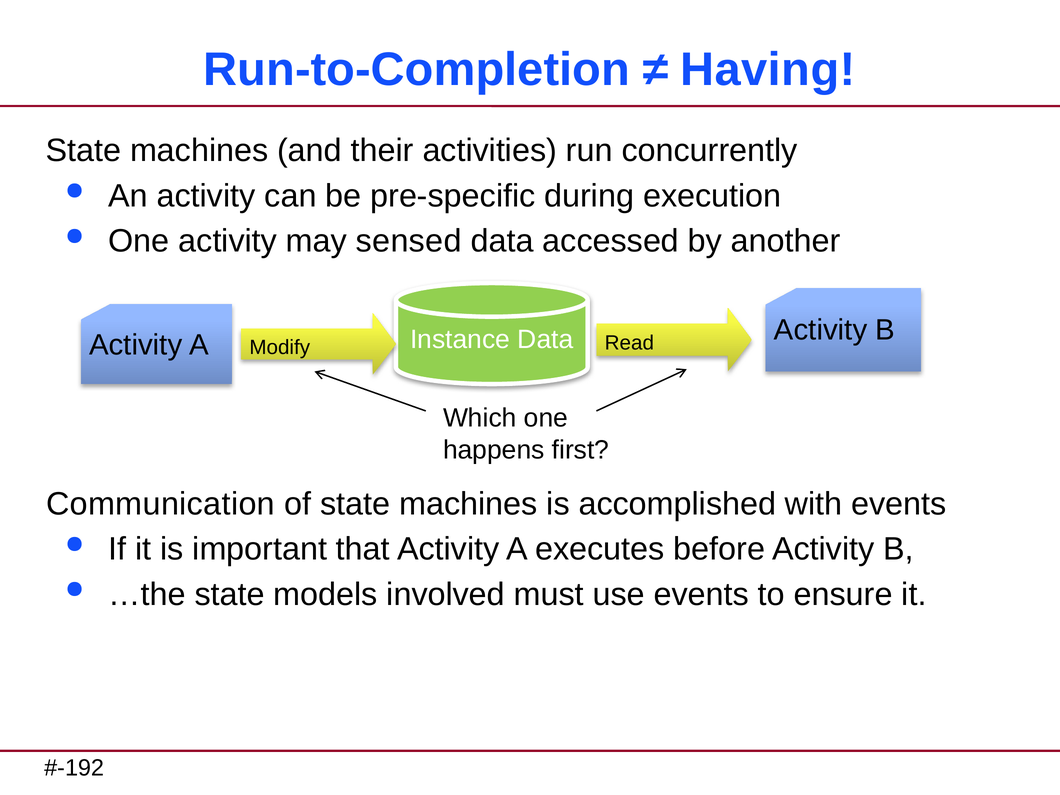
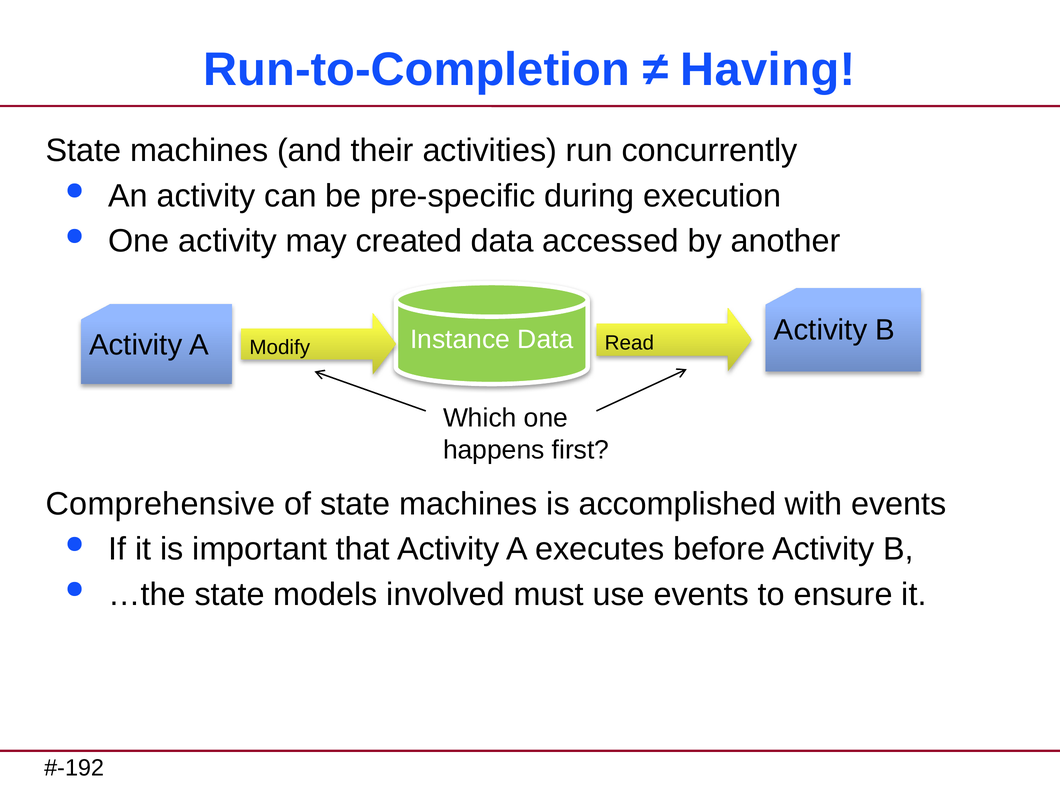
sensed: sensed -> created
Communication: Communication -> Comprehensive
